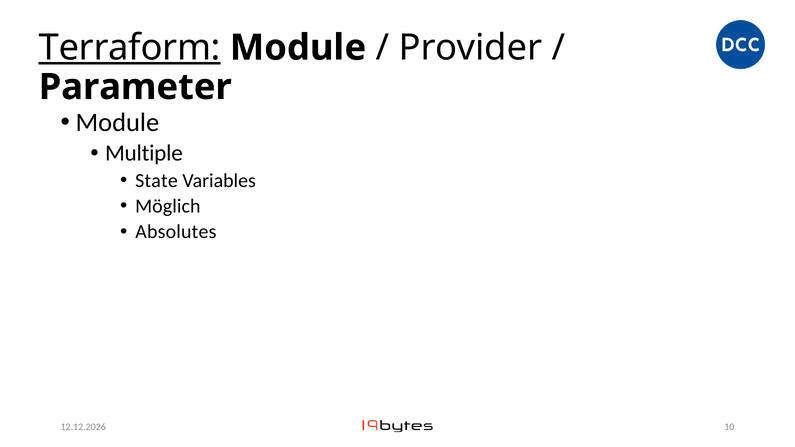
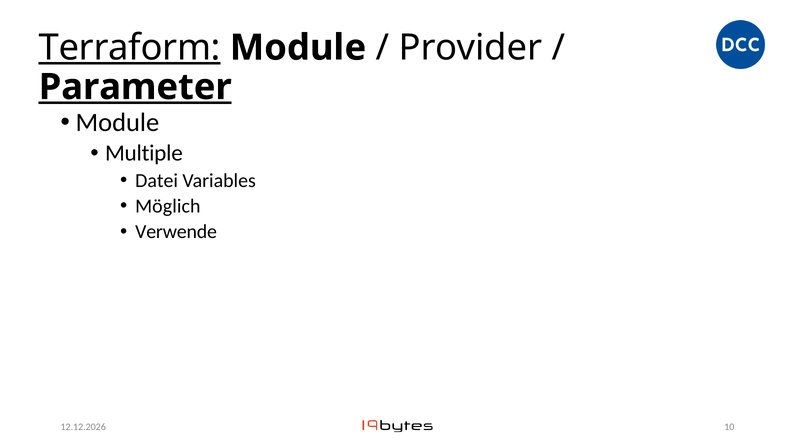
Parameter underline: none -> present
State: State -> Datei
Absolutes: Absolutes -> Verwende
